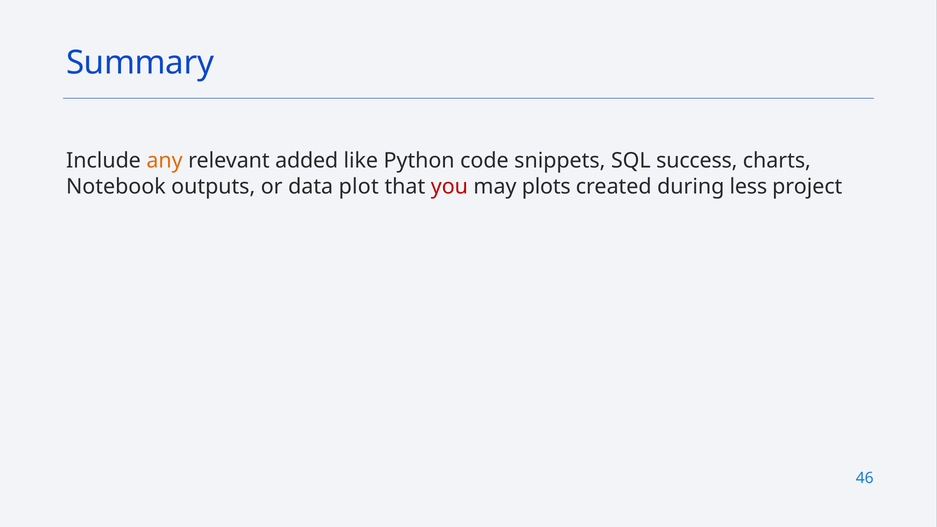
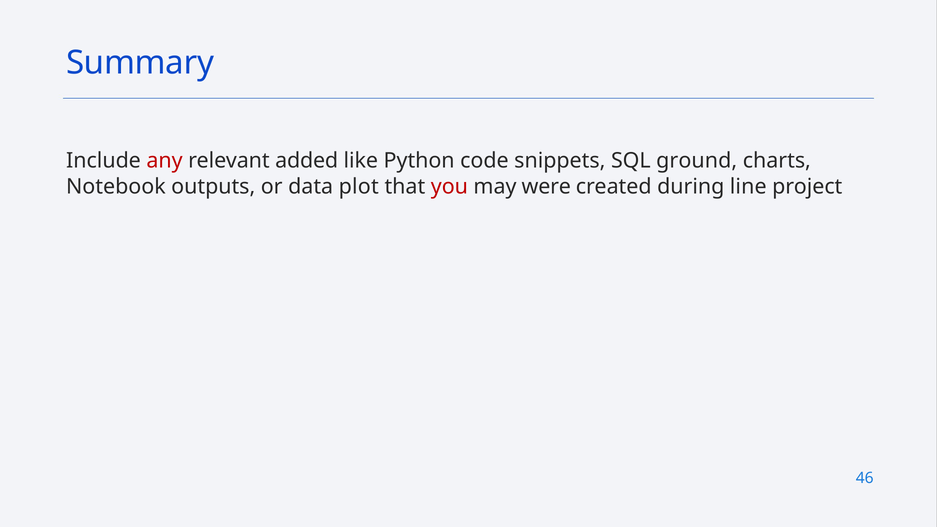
any colour: orange -> red
success: success -> ground
plots: plots -> were
less: less -> line
